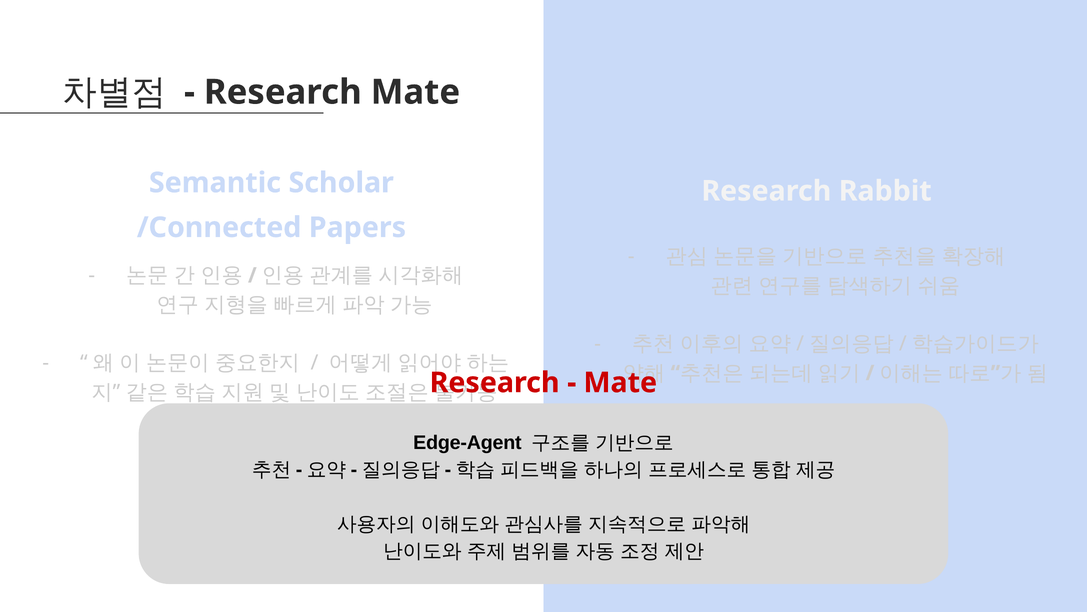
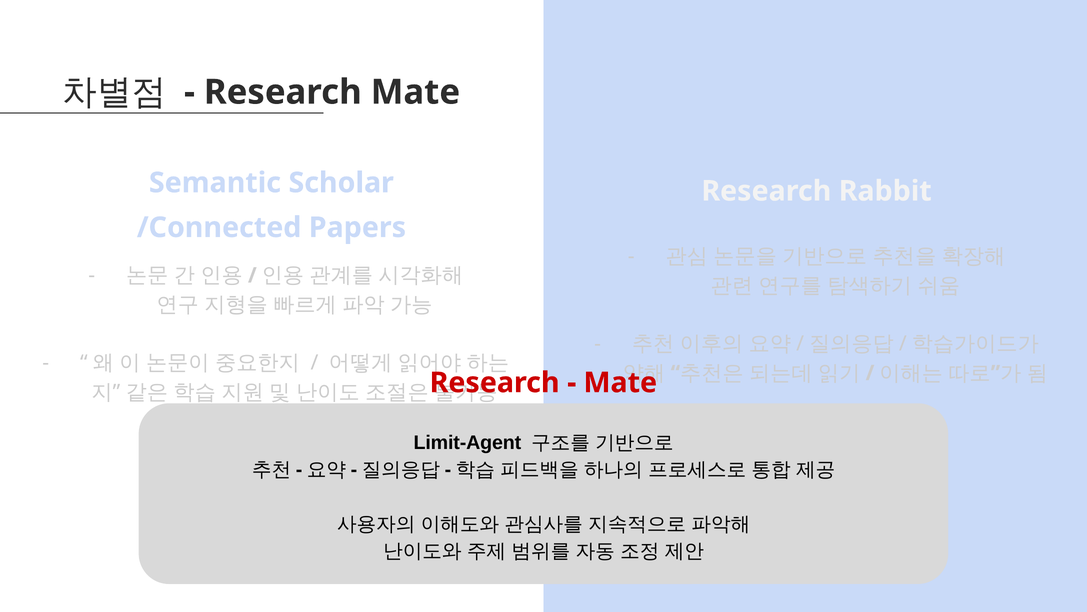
Edge-Agent: Edge-Agent -> Limit-Agent
